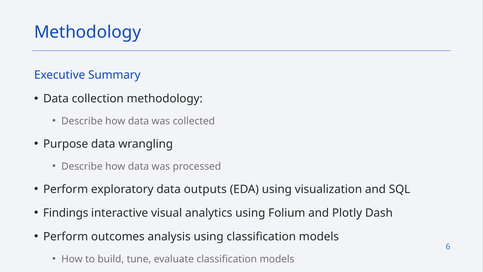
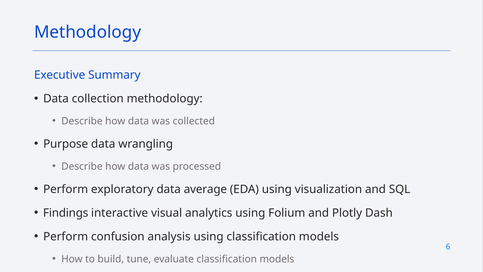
outputs: outputs -> average
outcomes: outcomes -> confusion
